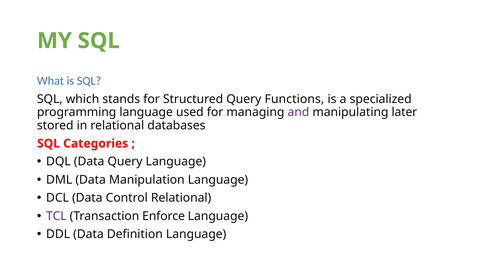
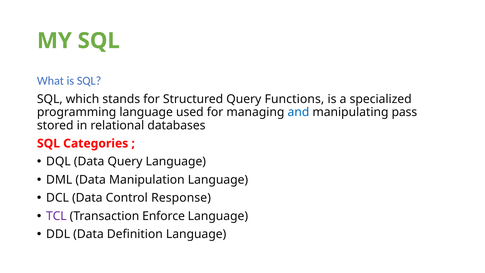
and colour: purple -> blue
later: later -> pass
Control Relational: Relational -> Response
